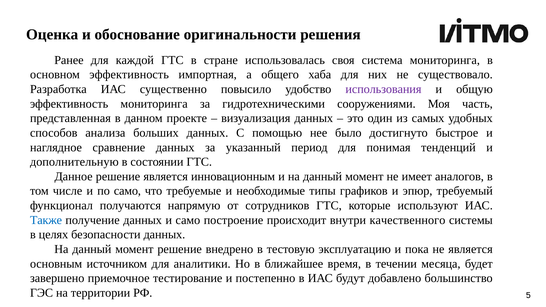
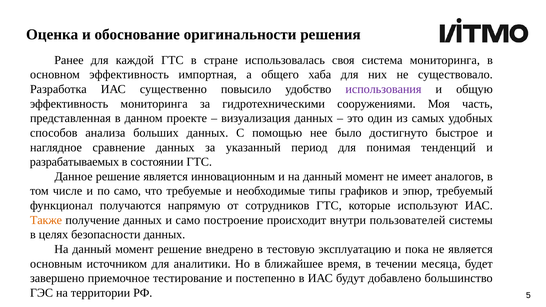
дополнительную: дополнительную -> разрабатываемых
Также colour: blue -> orange
качественного: качественного -> пользователей
